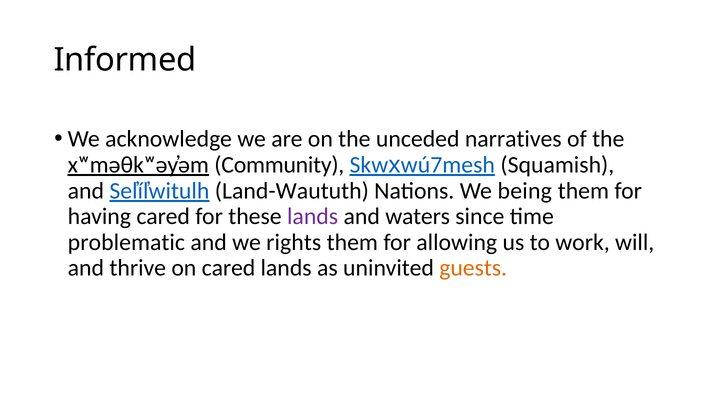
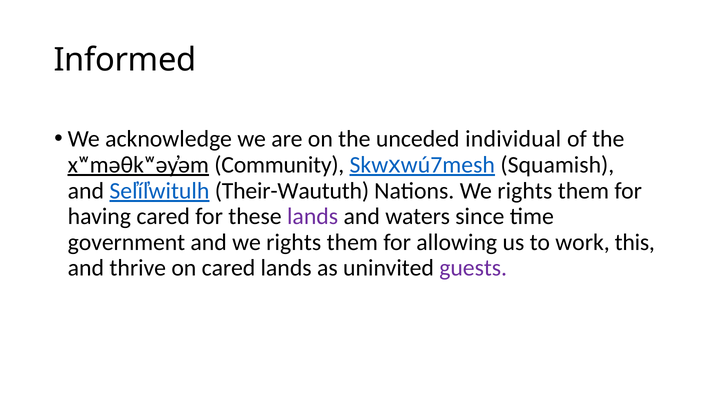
narratives: narratives -> individual
Land-Waututh: Land-Waututh -> Their-Waututh
Nations We being: being -> rights
problematic: problematic -> government
will: will -> this
guests colour: orange -> purple
